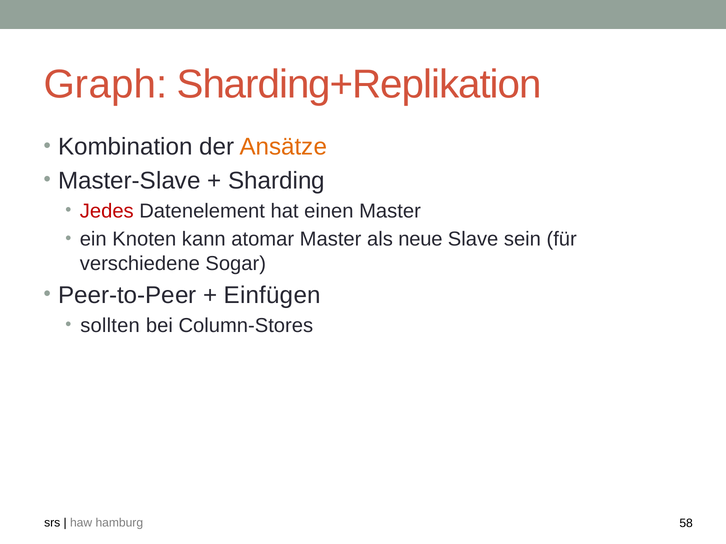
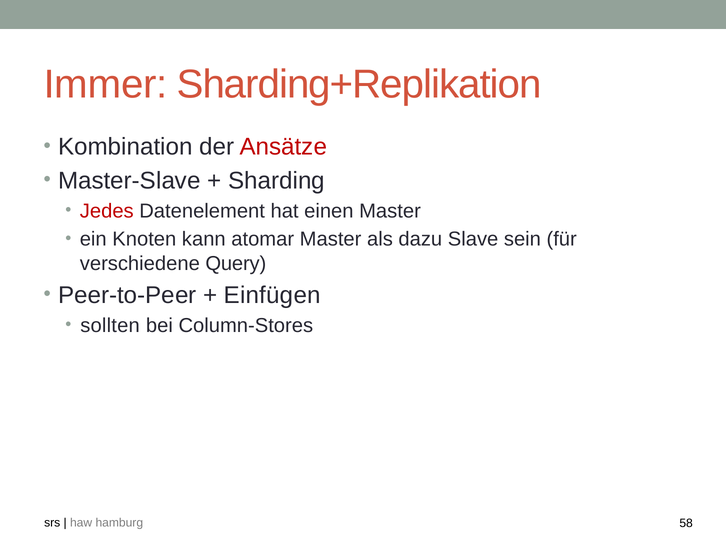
Graph: Graph -> Immer
Ansätze colour: orange -> red
neue: neue -> dazu
Sogar: Sogar -> Query
